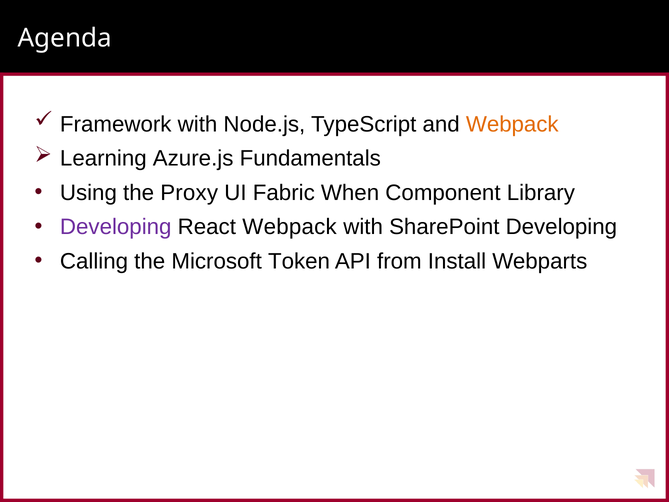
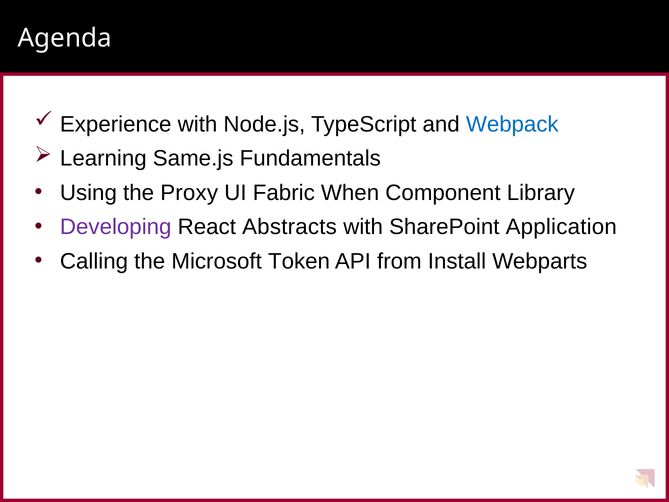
Framework: Framework -> Experience
Webpack at (512, 124) colour: orange -> blue
Azure.js: Azure.js -> Same.js
React Webpack: Webpack -> Abstracts
SharePoint Developing: Developing -> Application
